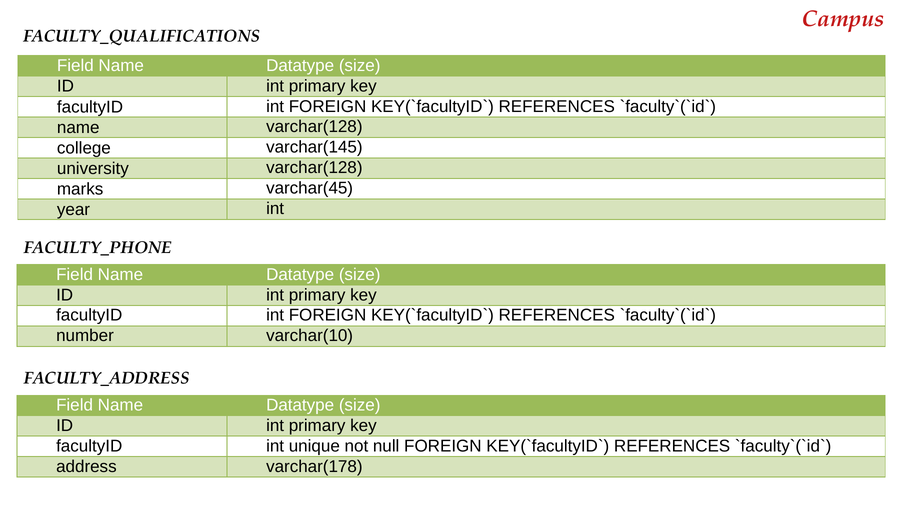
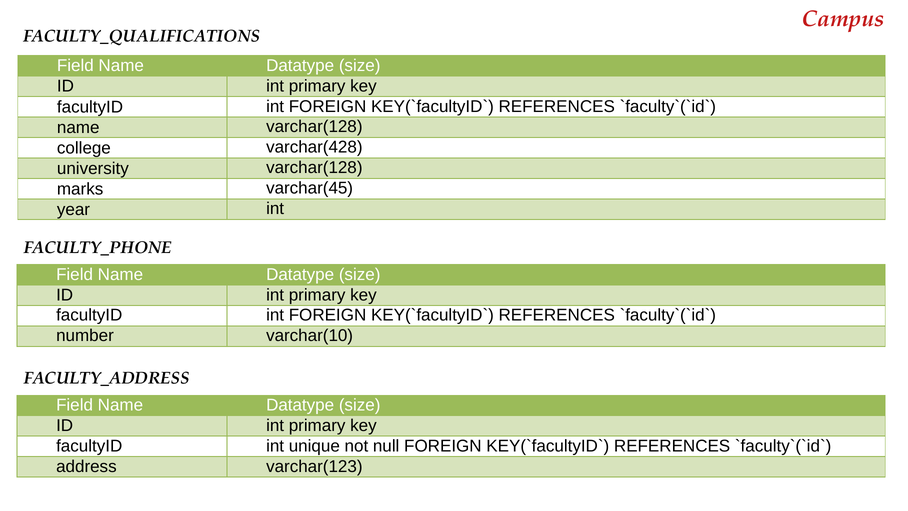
varchar(145: varchar(145 -> varchar(428
varchar(178: varchar(178 -> varchar(123
